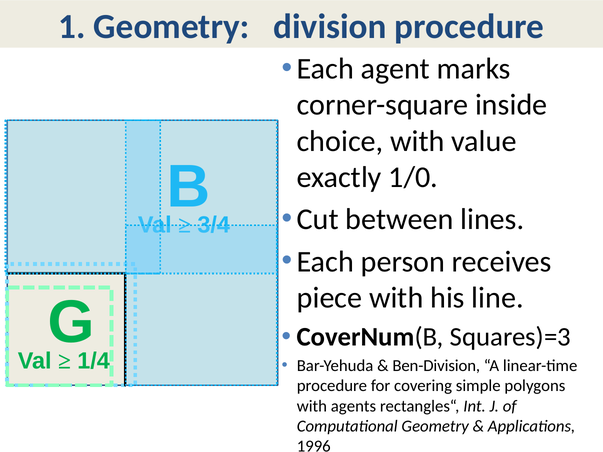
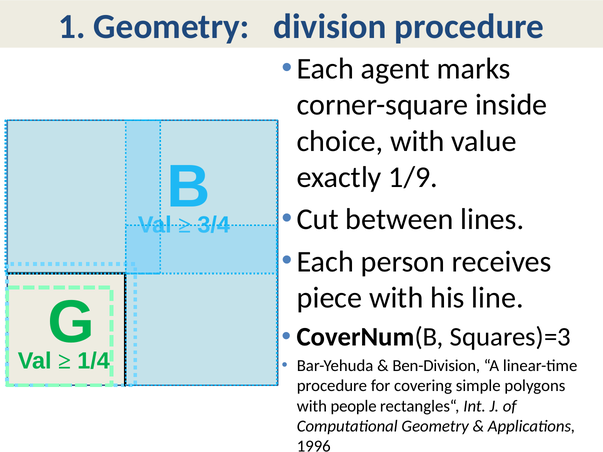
1/0: 1/0 -> 1/9
agents: agents -> people
